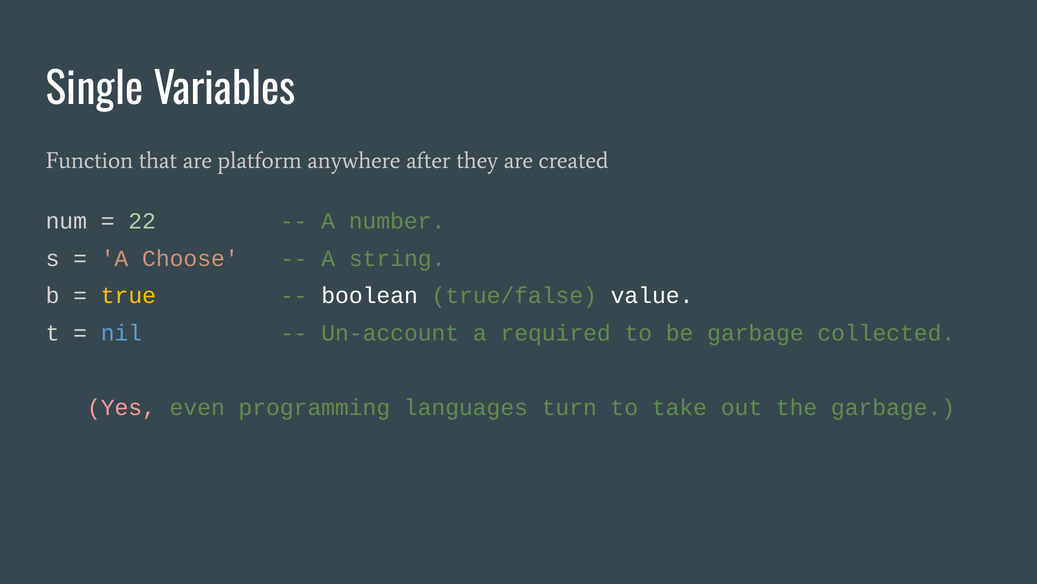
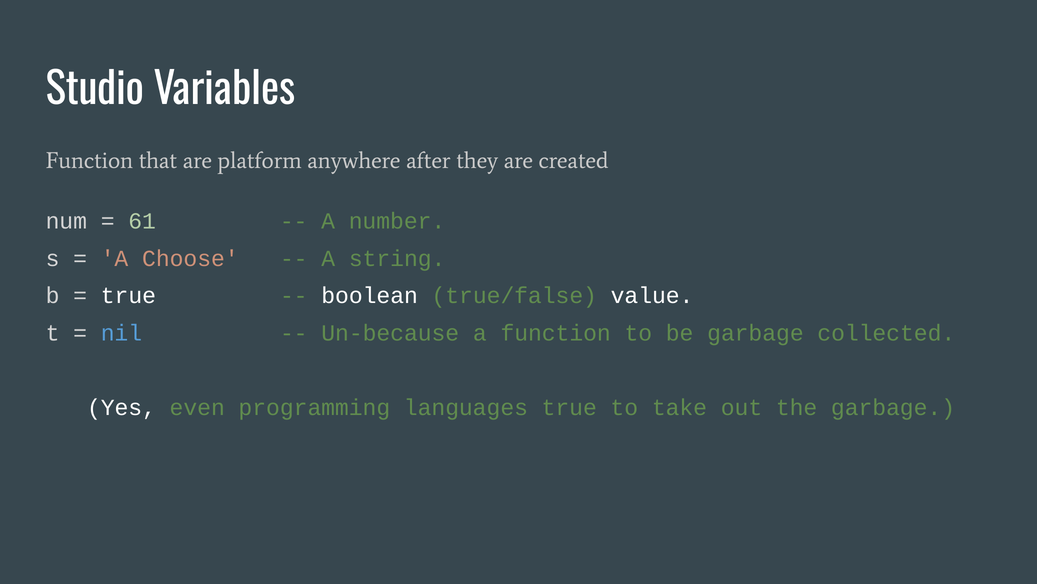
Single: Single -> Studio
22: 22 -> 61
true at (128, 295) colour: yellow -> white
Un-account: Un-account -> Un-because
a required: required -> function
Yes colour: pink -> white
languages turn: turn -> true
